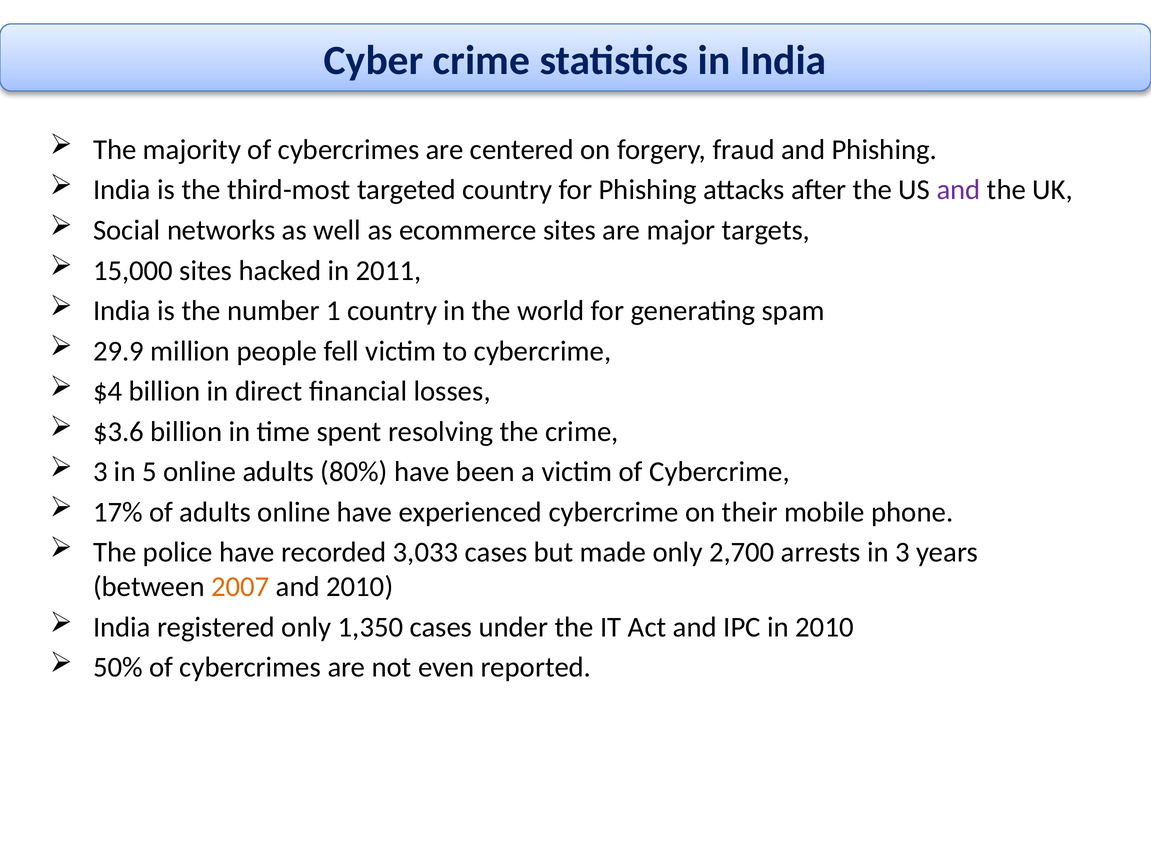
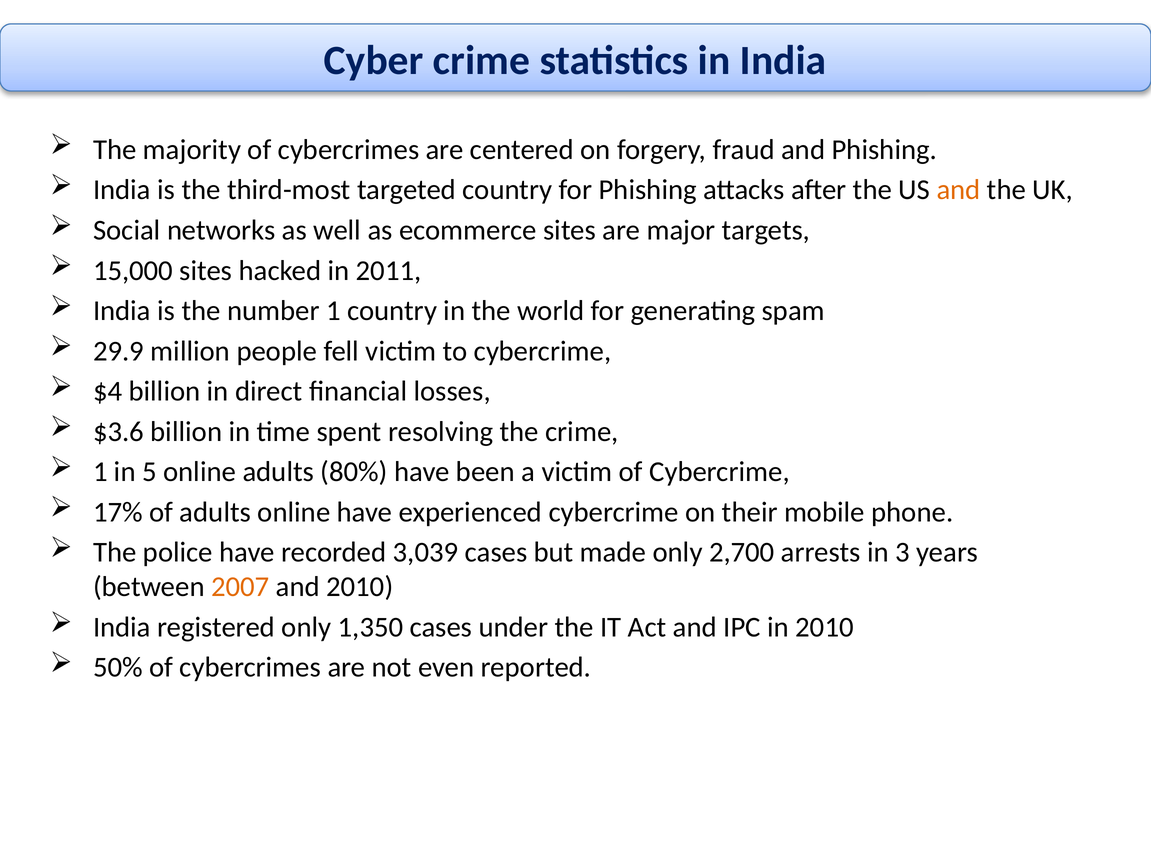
and at (959, 190) colour: purple -> orange
3 at (100, 472): 3 -> 1
3,033: 3,033 -> 3,039
